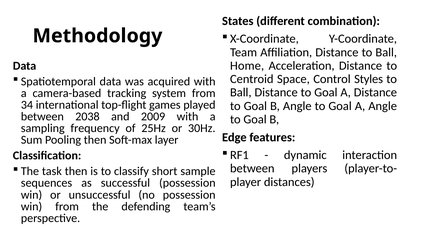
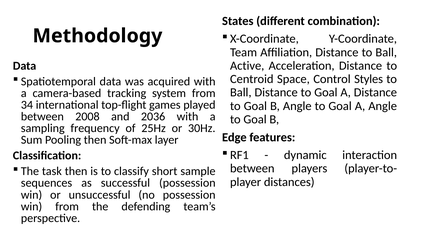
Home: Home -> Active
2038: 2038 -> 2008
2009: 2009 -> 2036
